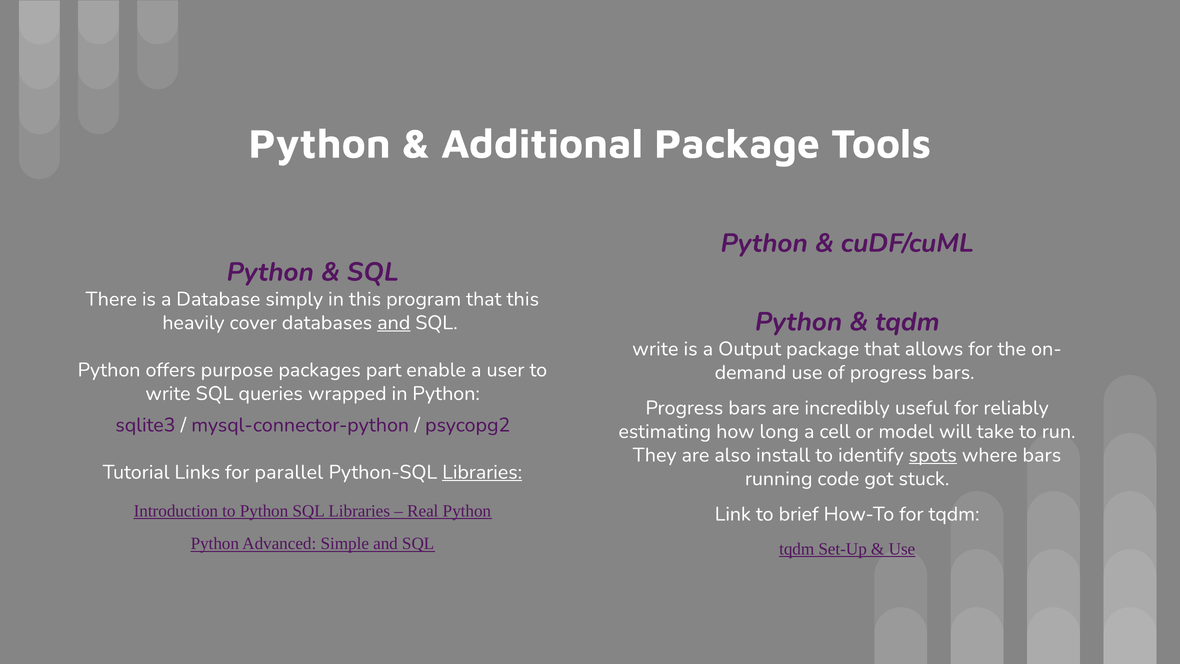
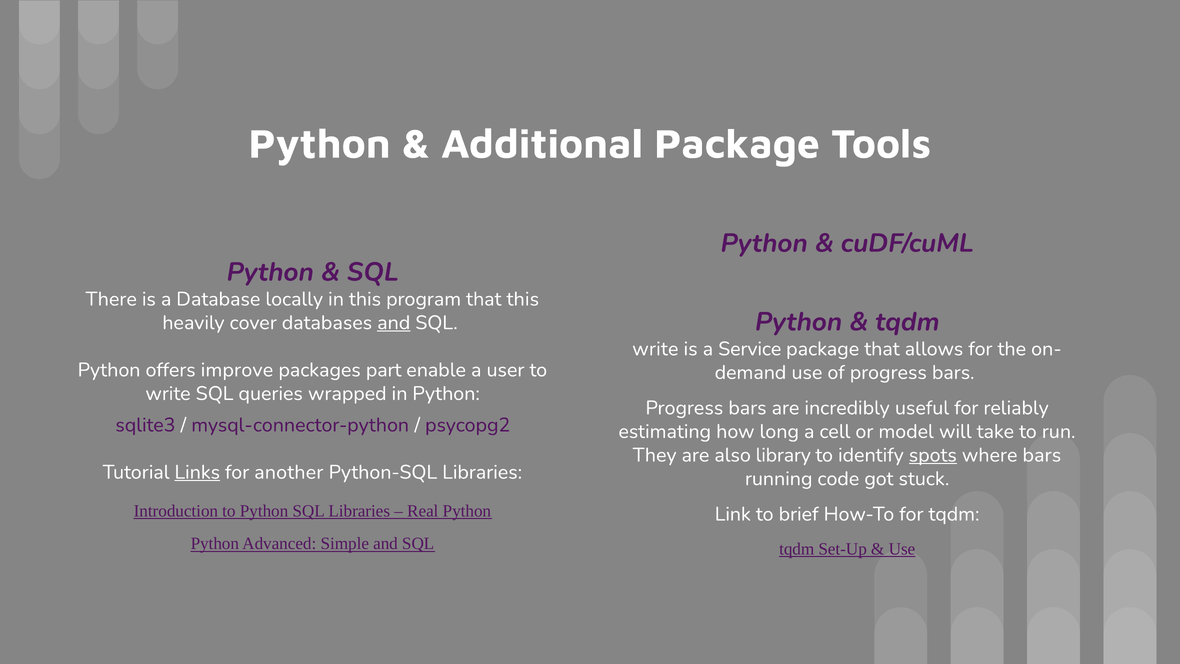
simply: simply -> locally
Output: Output -> Service
purpose: purpose -> improve
install: install -> library
Links underline: none -> present
parallel: parallel -> another
Libraries at (482, 472) underline: present -> none
